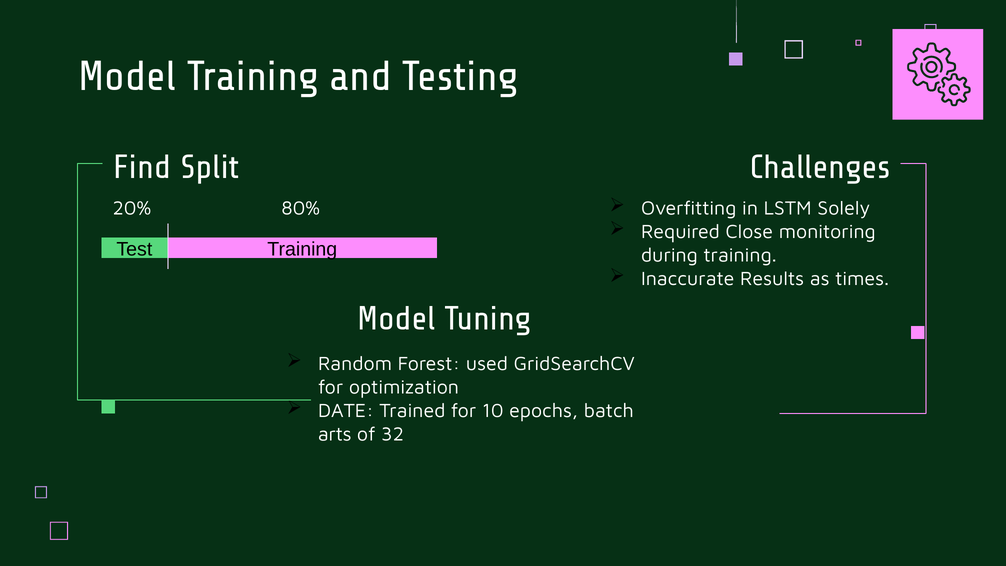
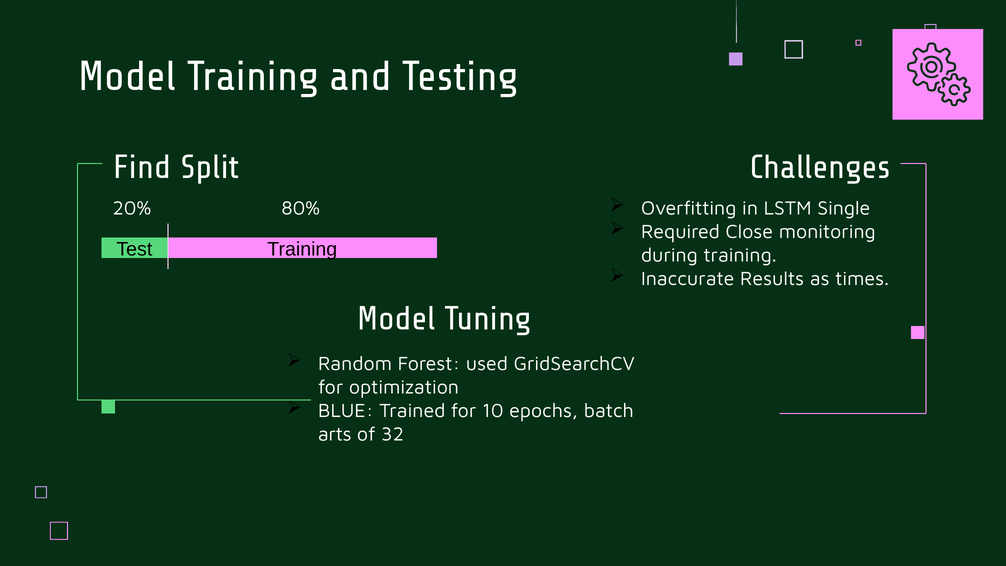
Solely: Solely -> Single
DATE: DATE -> BLUE
